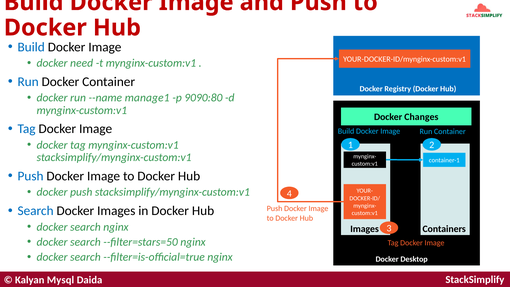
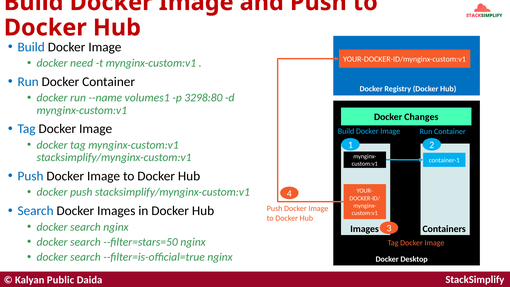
manage1: manage1 -> volumes1
9090:80: 9090:80 -> 3298:80
Mysql: Mysql -> Public
